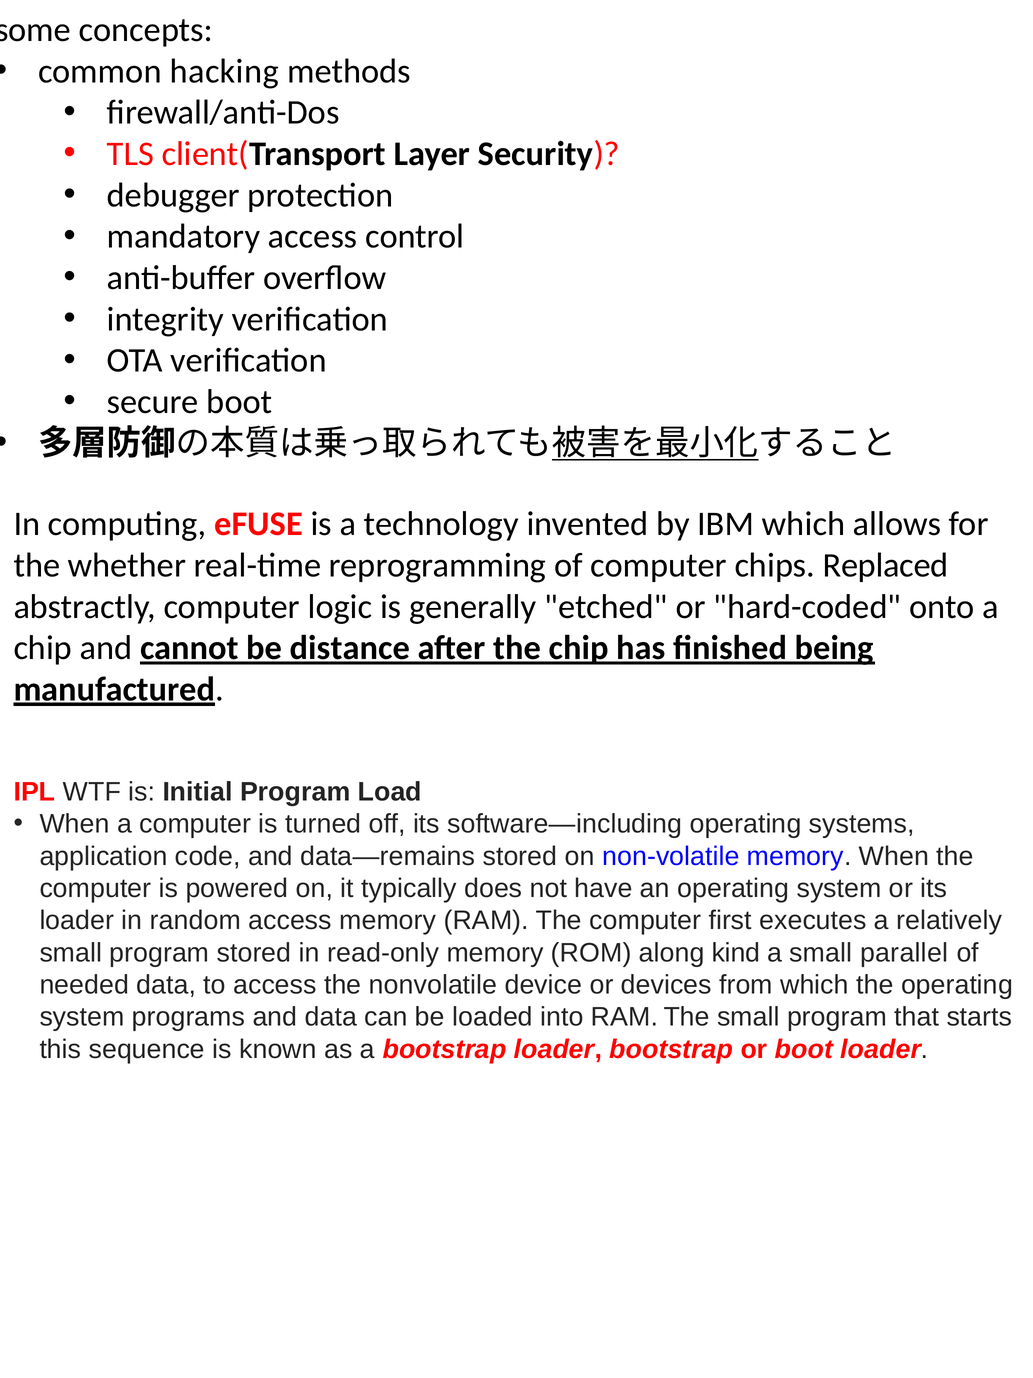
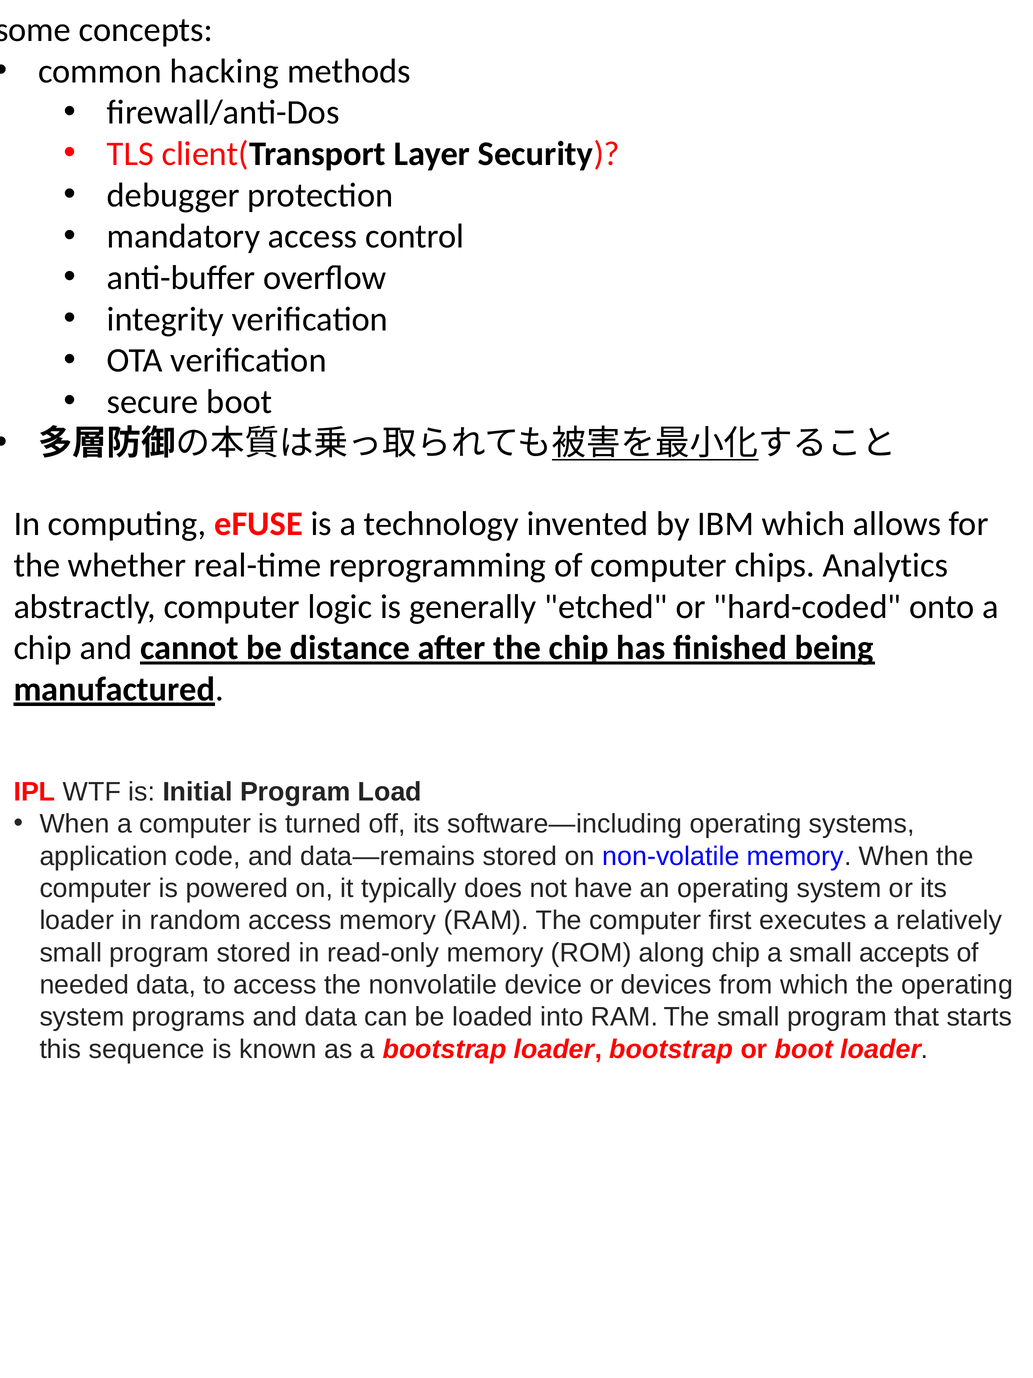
Replaced: Replaced -> Analytics
along kind: kind -> chip
parallel: parallel -> accepts
